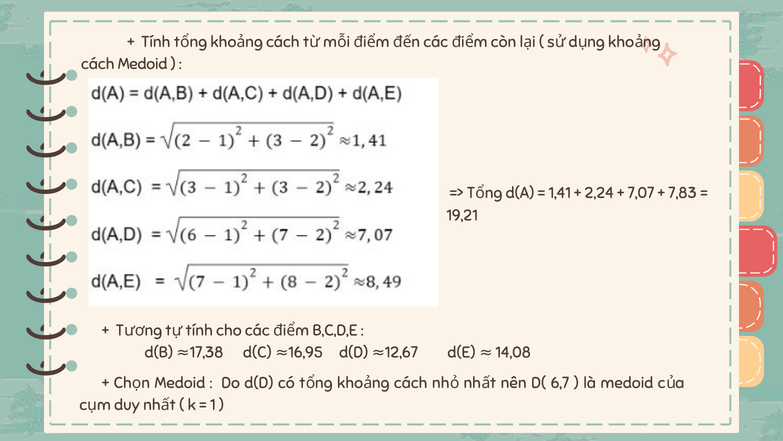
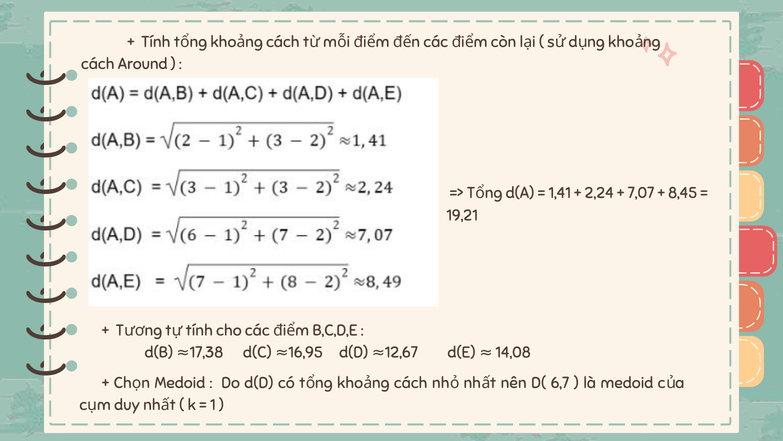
cách Medoid: Medoid -> Around
7,83: 7,83 -> 8,45
